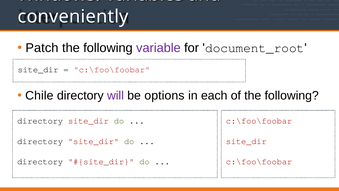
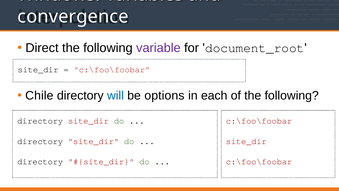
conveniently: conveniently -> convergence
Patch: Patch -> Direct
will colour: purple -> blue
